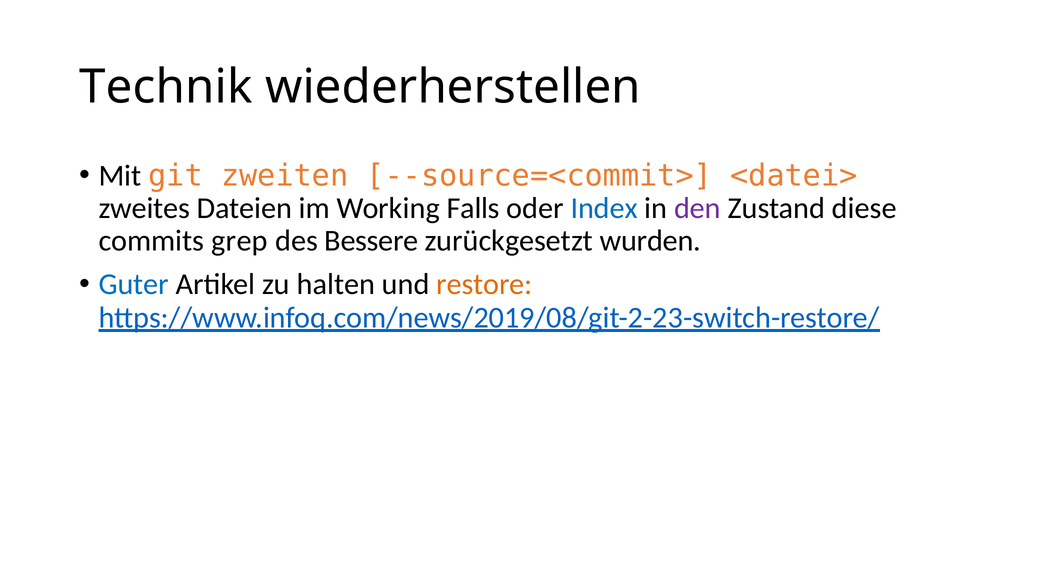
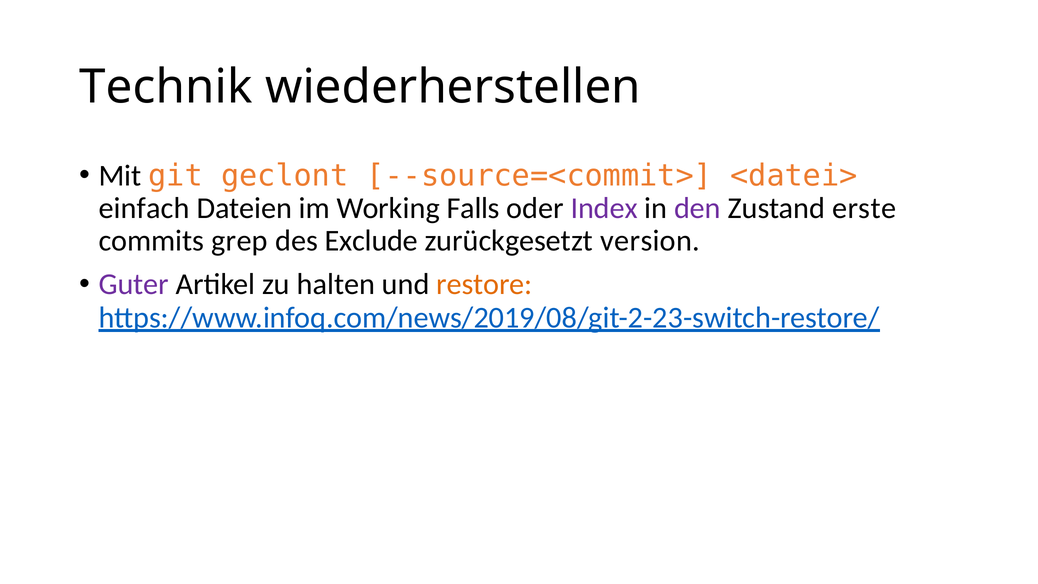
zweiten: zweiten -> geclont
zweites: zweites -> einfach
Index colour: blue -> purple
diese: diese -> erste
Bessere: Bessere -> Exclude
wurden: wurden -> version
Guter colour: blue -> purple
